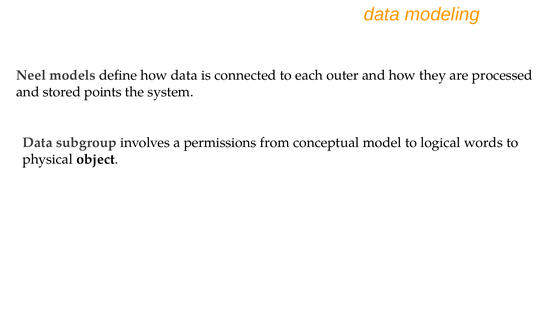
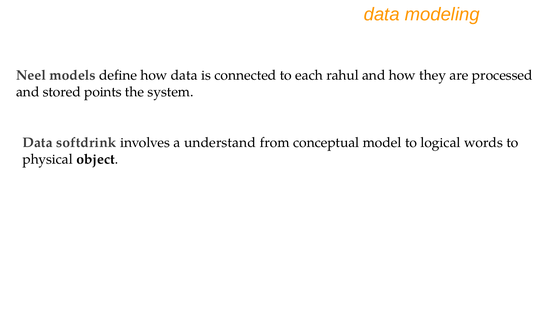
outer: outer -> rahul
subgroup: subgroup -> softdrink
permissions: permissions -> understand
